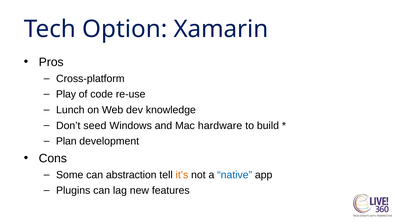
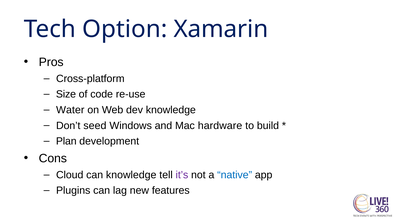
Play: Play -> Size
Lunch: Lunch -> Water
Some: Some -> Cloud
can abstraction: abstraction -> knowledge
it’s colour: orange -> purple
